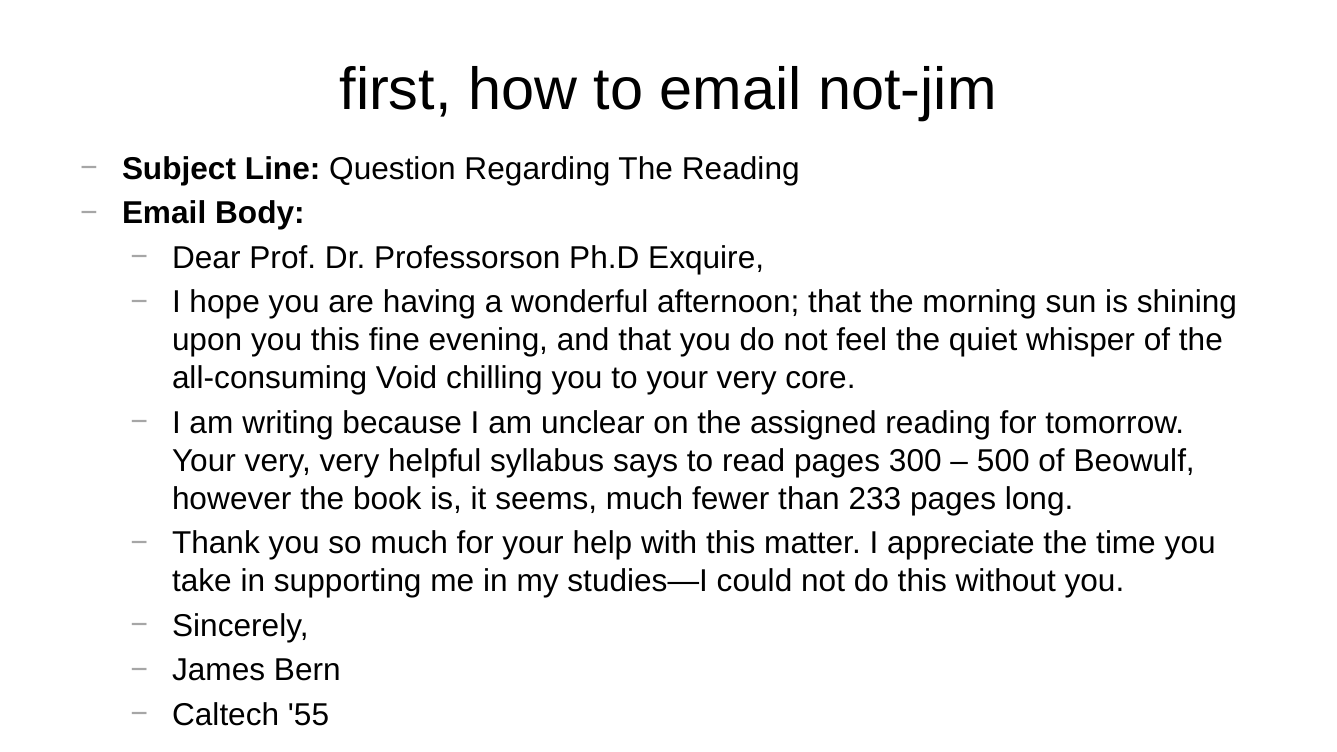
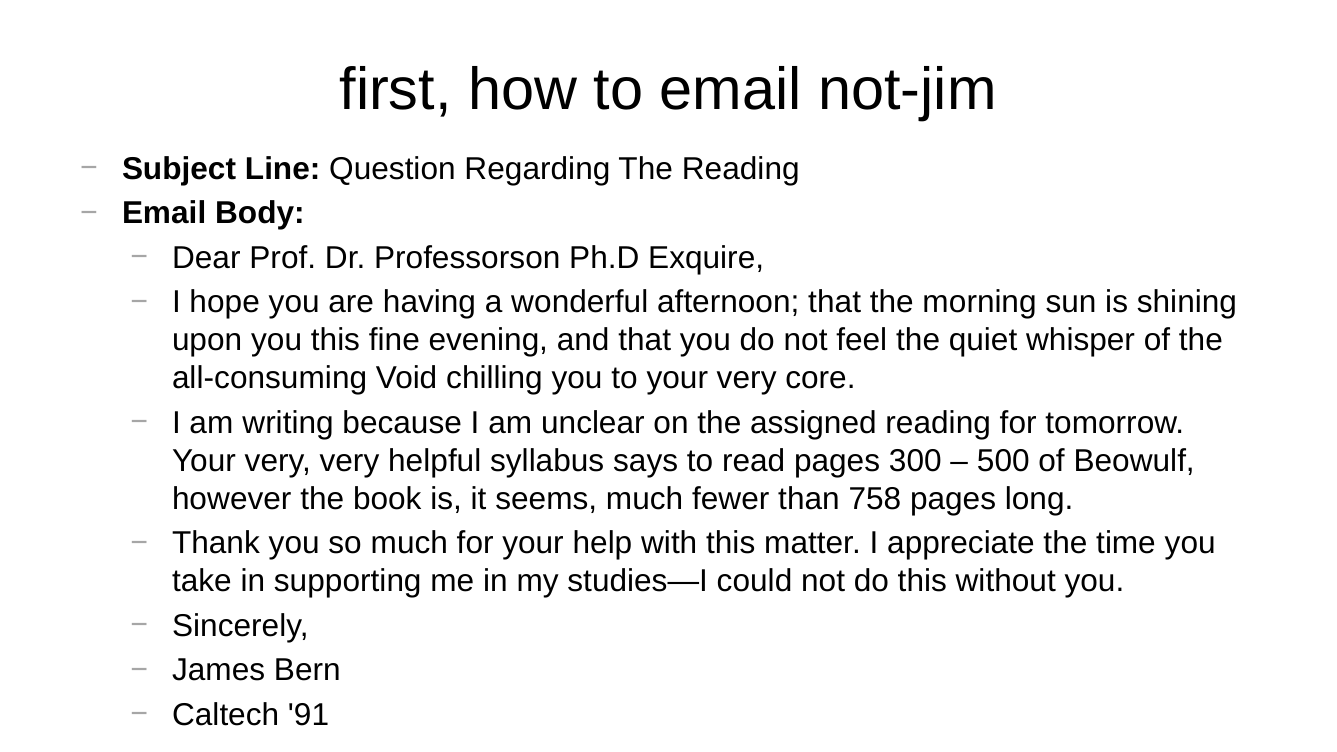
233: 233 -> 758
55: 55 -> 91
